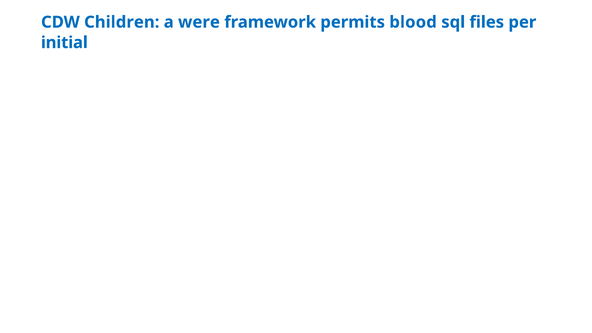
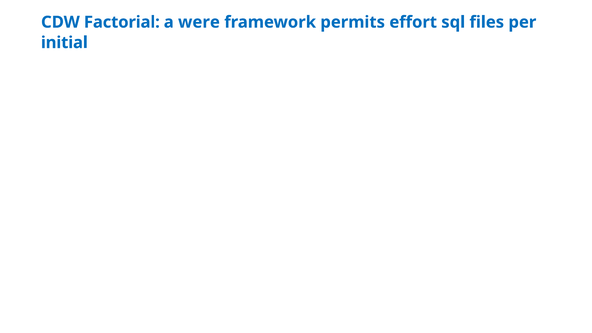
Children: Children -> Factorial
blood: blood -> effort
